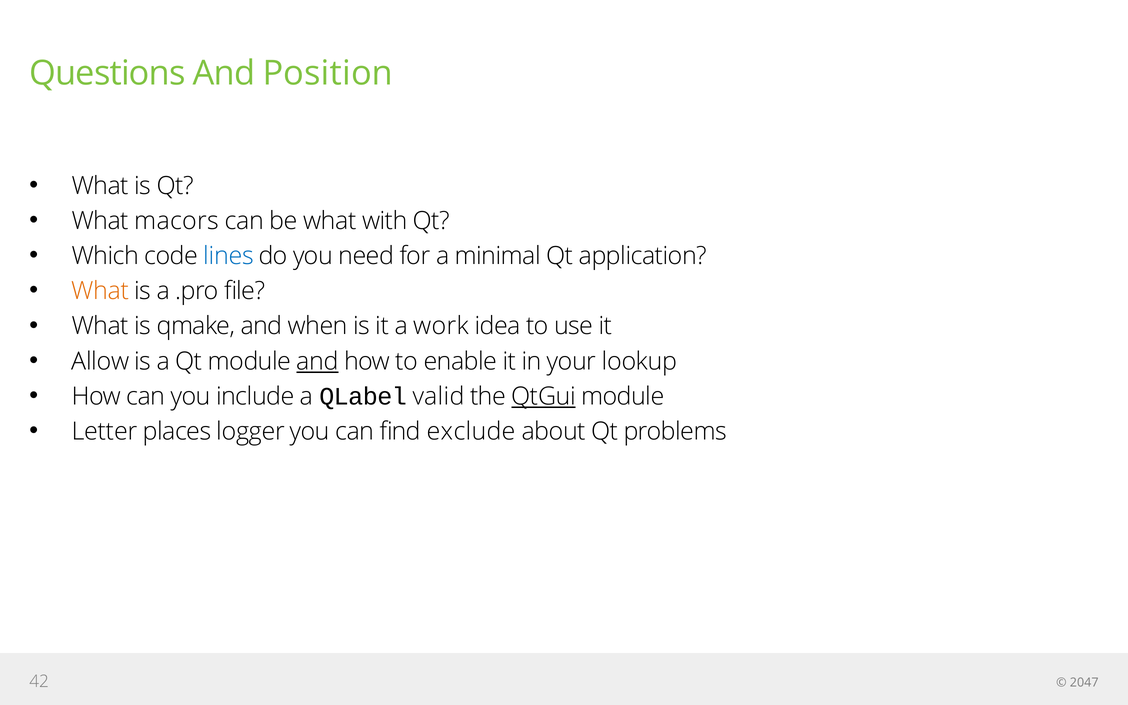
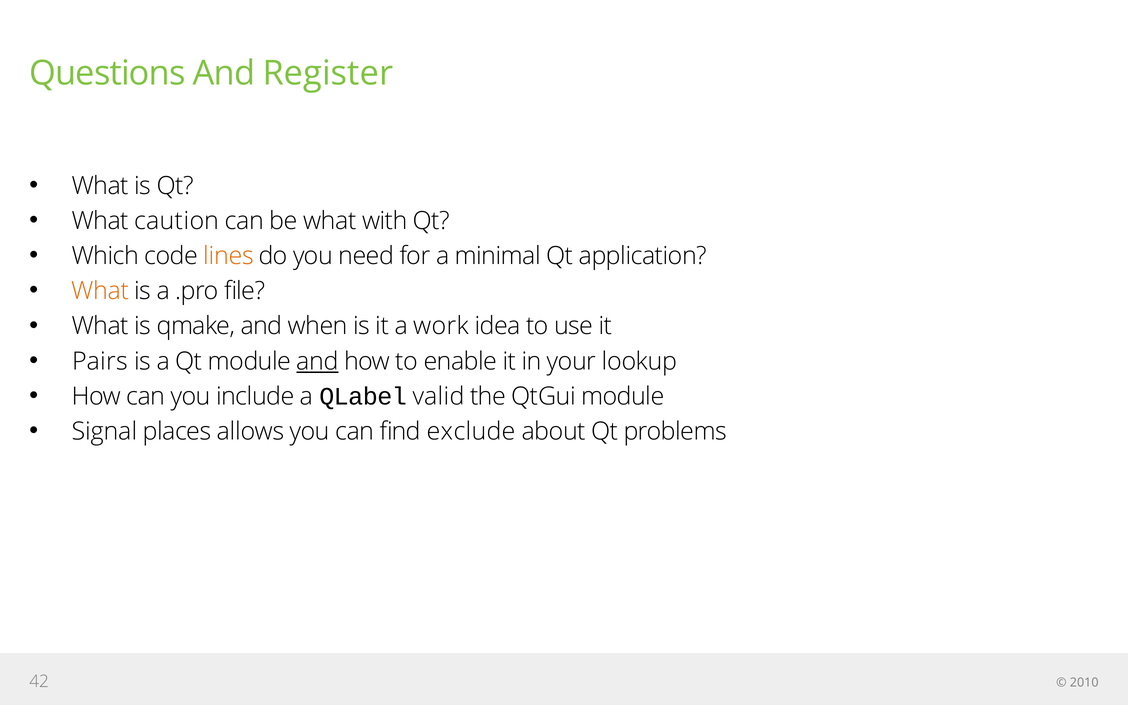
Position: Position -> Register
macors: macors -> caution
lines colour: blue -> orange
Allow: Allow -> Pairs
QtGui underline: present -> none
Letter: Letter -> Signal
logger: logger -> allows
2047: 2047 -> 2010
